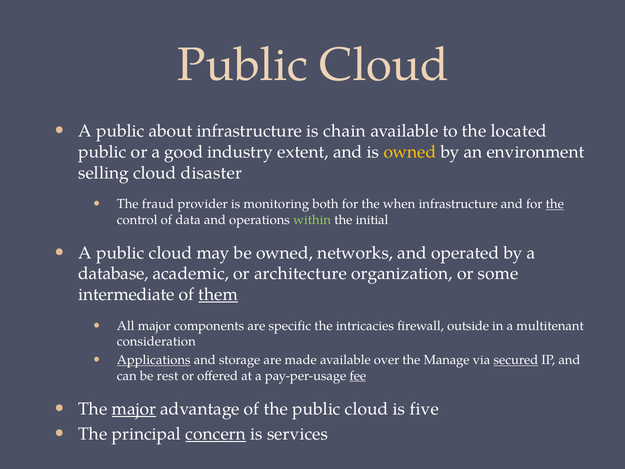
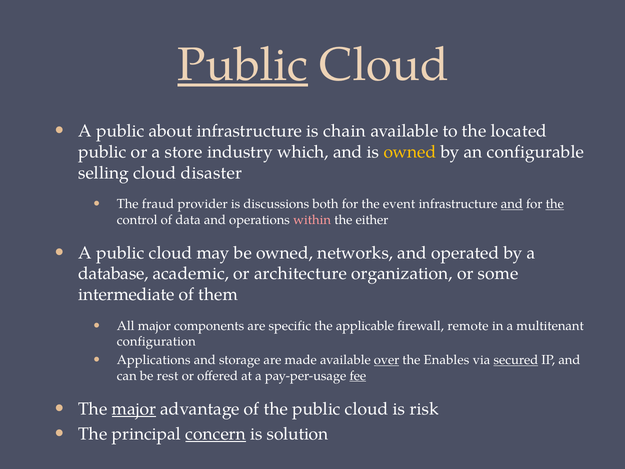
Public at (243, 65) underline: none -> present
good: good -> store
extent: extent -> which
environment: environment -> configurable
monitoring: monitoring -> discussions
when: when -> event
and at (512, 204) underline: none -> present
within colour: light green -> pink
initial: initial -> either
them underline: present -> none
intricacies: intricacies -> applicable
outside: outside -> remote
consideration: consideration -> configuration
Applications underline: present -> none
over underline: none -> present
Manage: Manage -> Enables
five: five -> risk
services: services -> solution
